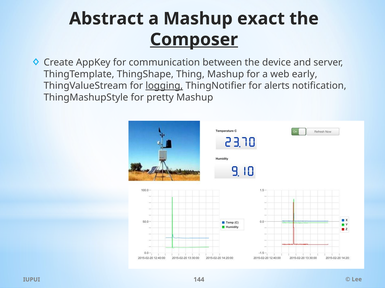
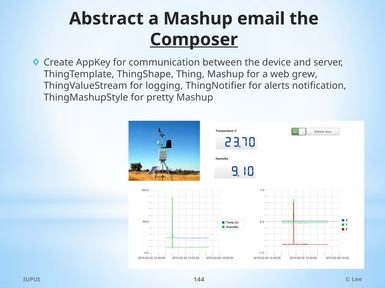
exact: exact -> email
early: early -> grew
logging underline: present -> none
